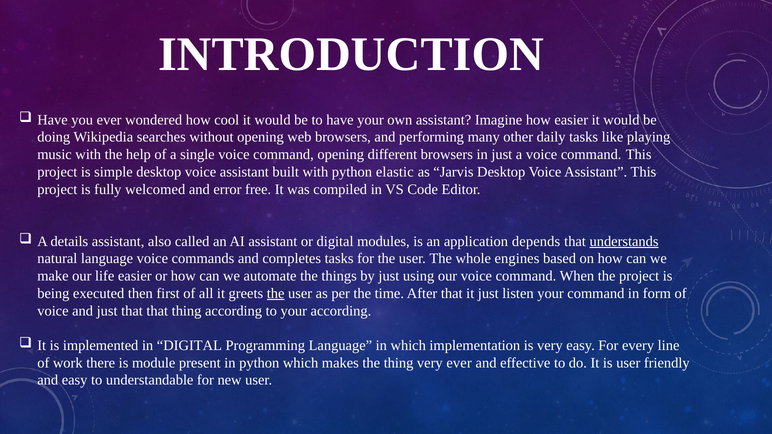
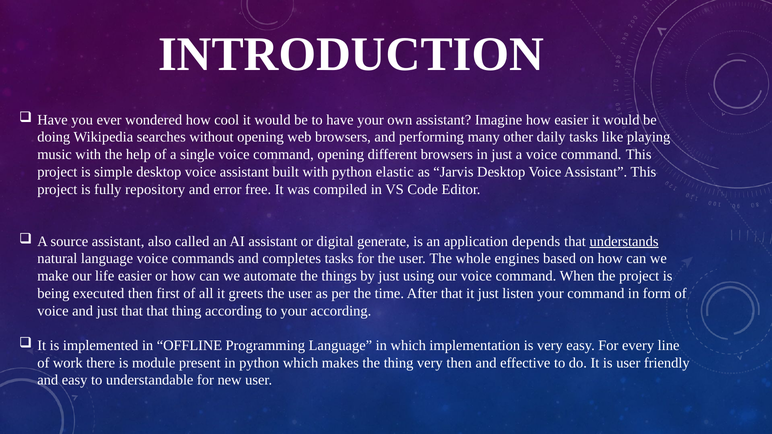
welcomed: welcomed -> repository
details: details -> source
modules: modules -> generate
the at (276, 294) underline: present -> none
in DIGITAL: DIGITAL -> OFFLINE
very ever: ever -> then
